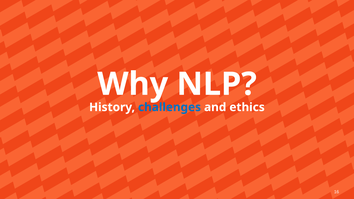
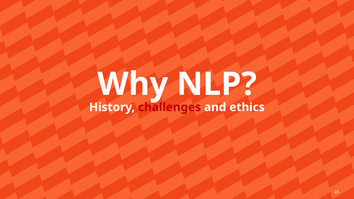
challenges colour: blue -> red
